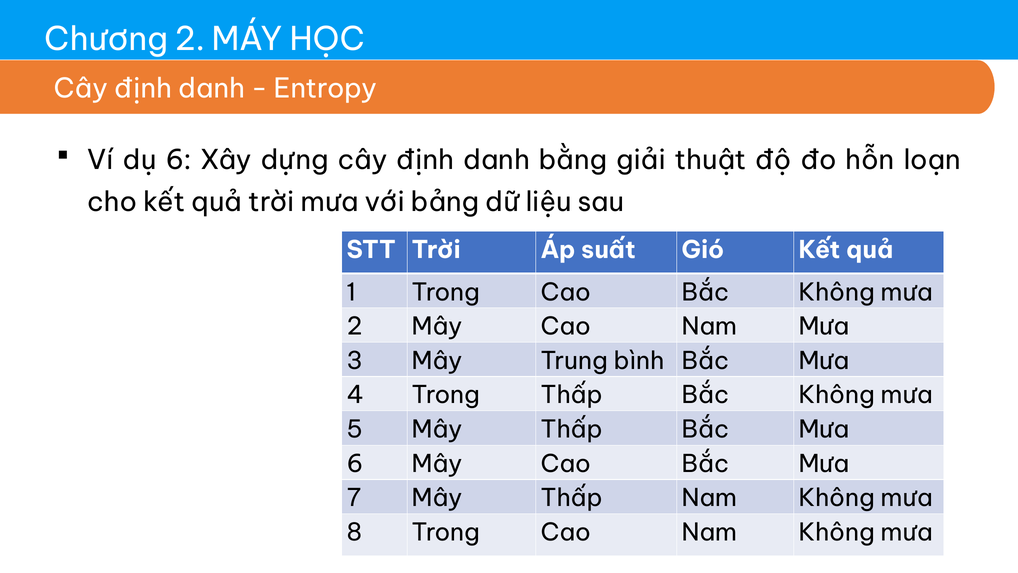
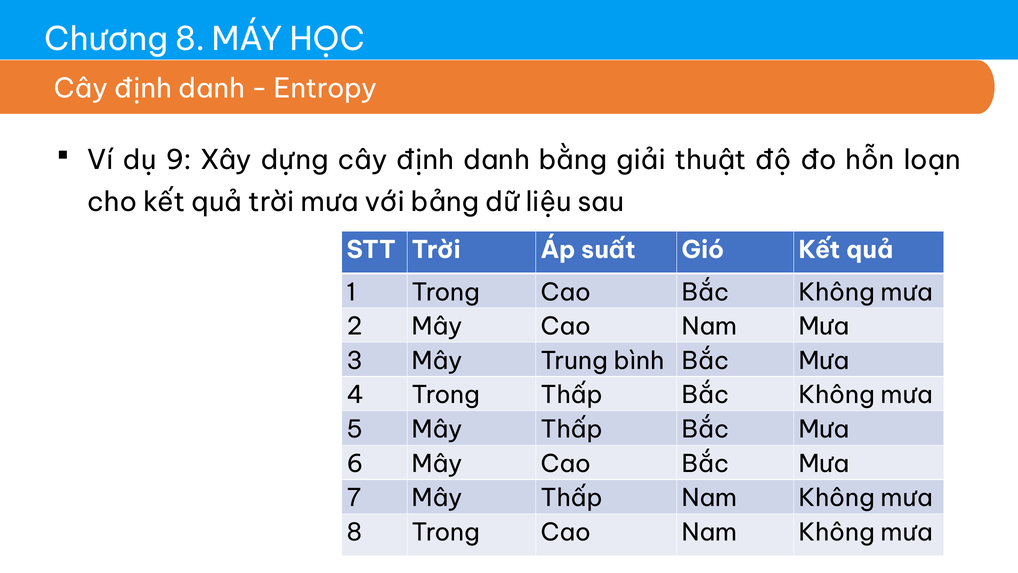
Chương 2: 2 -> 8
dụ 6: 6 -> 9
